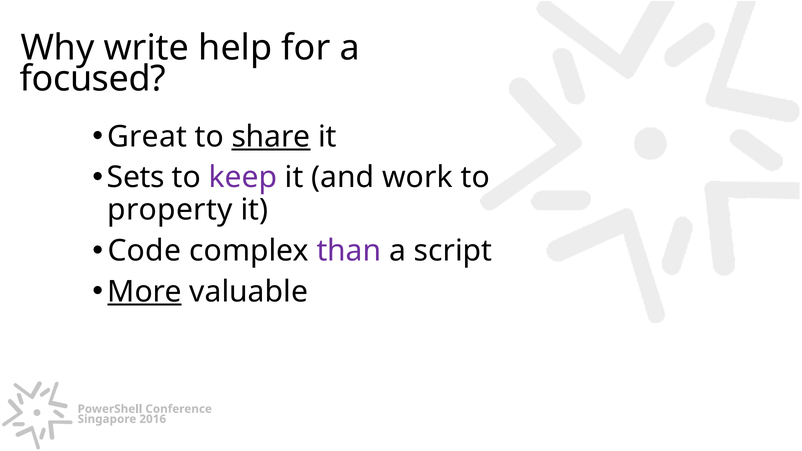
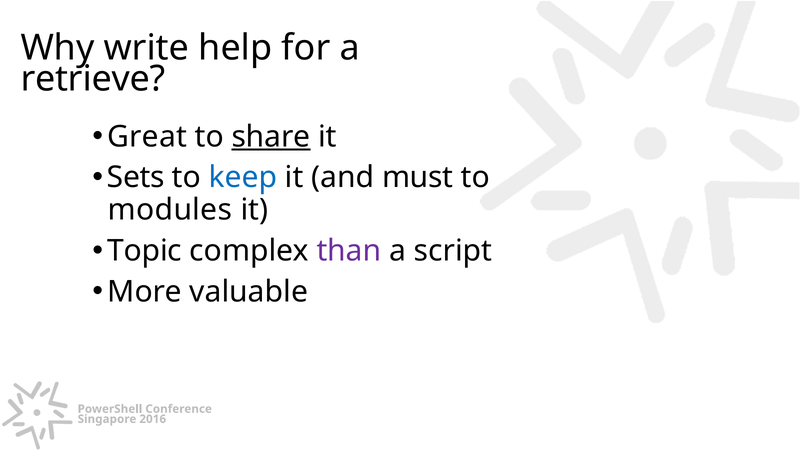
focused: focused -> retrieve
keep colour: purple -> blue
work: work -> must
property: property -> modules
Code: Code -> Topic
More underline: present -> none
